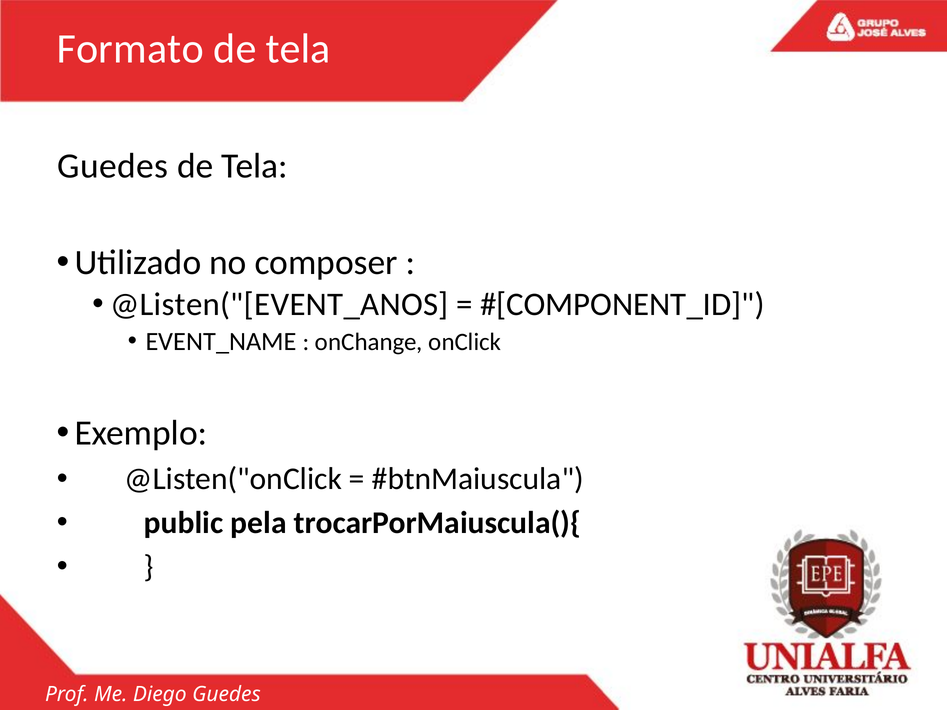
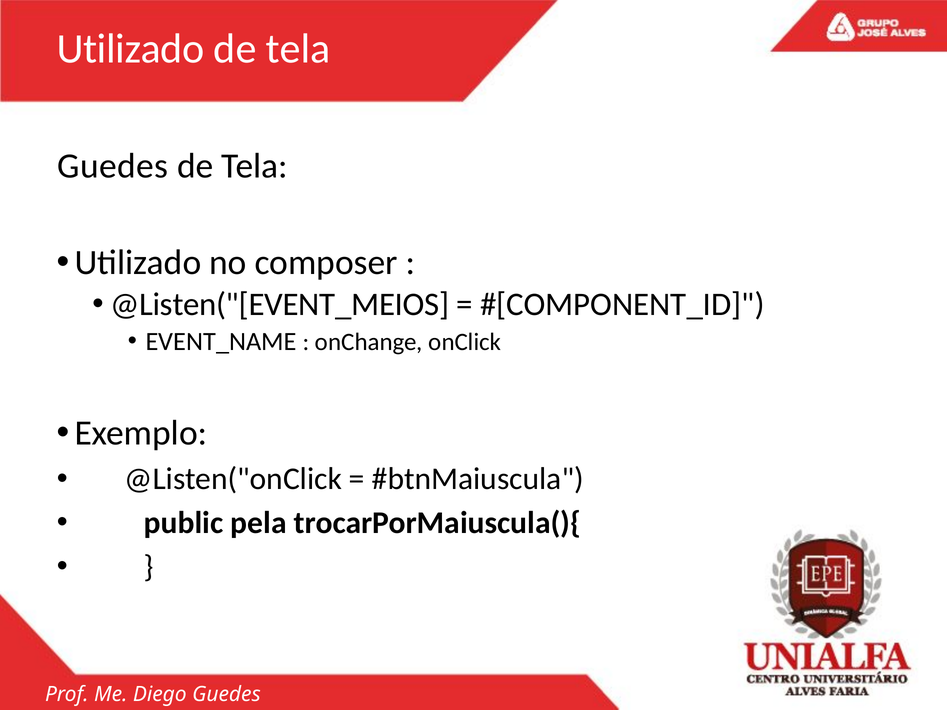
Formato at (130, 49): Formato -> Utilizado
@Listen("[EVENT_ANOS: @Listen("[EVENT_ANOS -> @Listen("[EVENT_MEIOS
